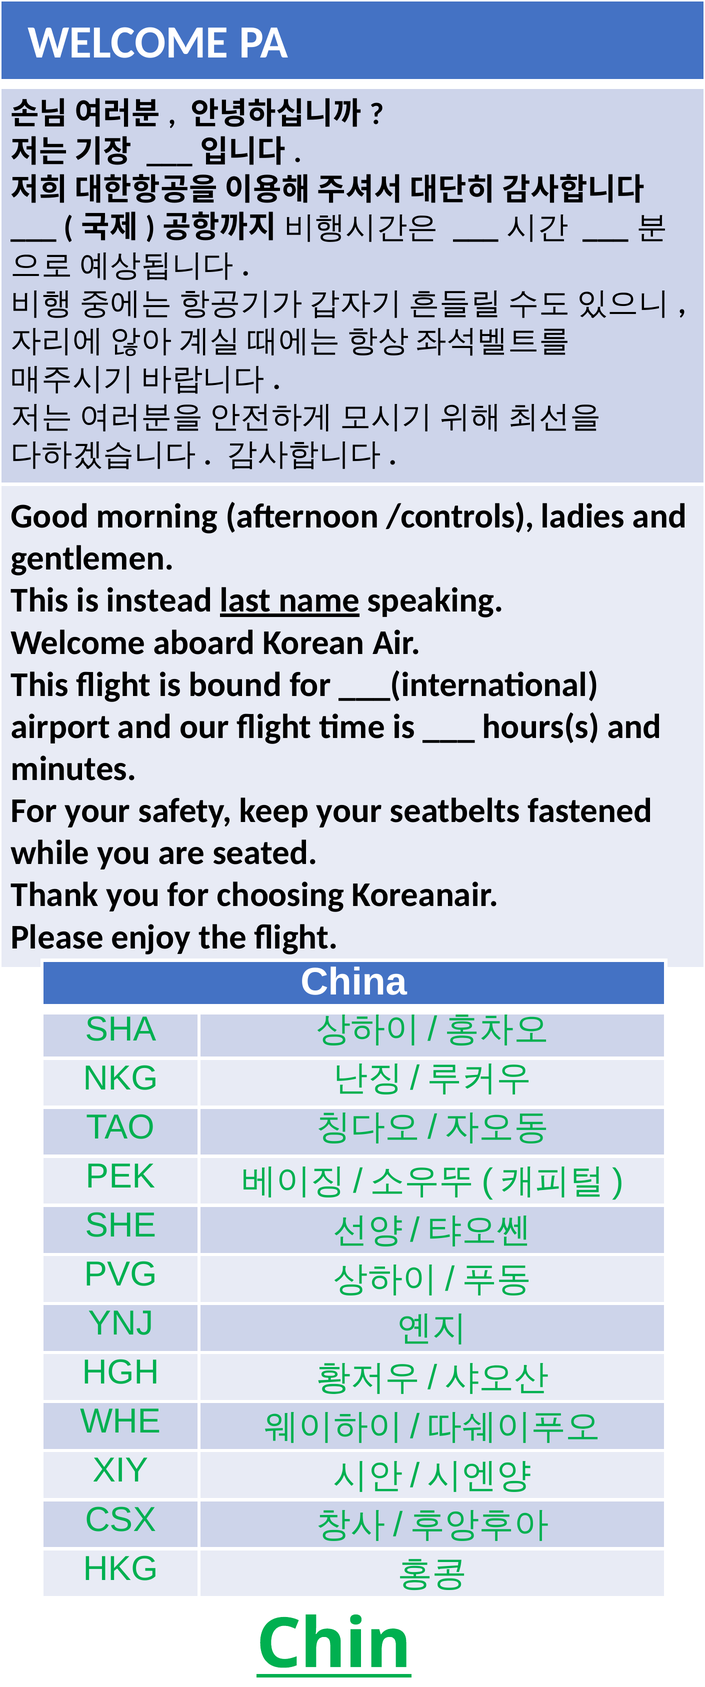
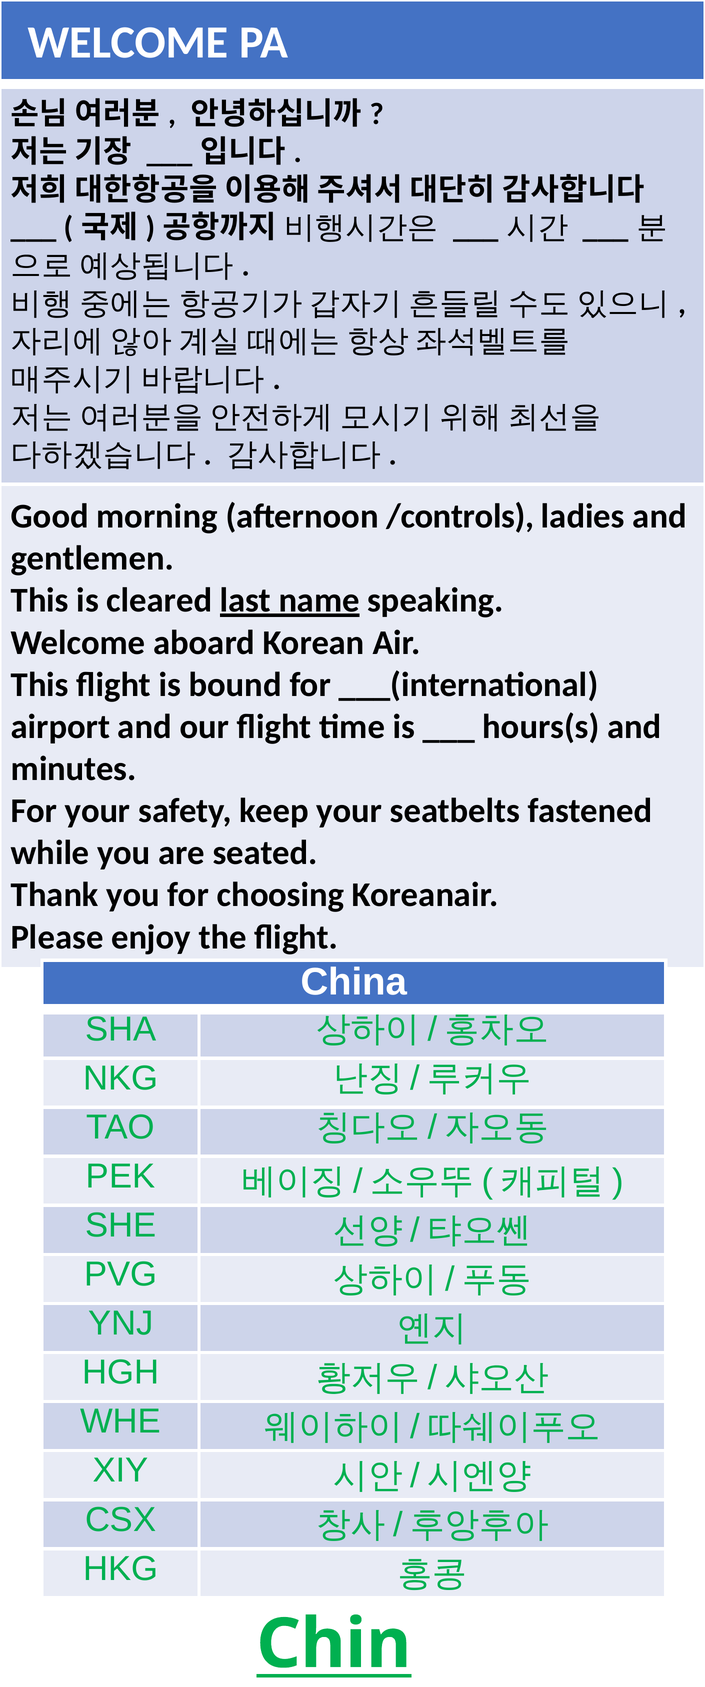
instead: instead -> cleared
